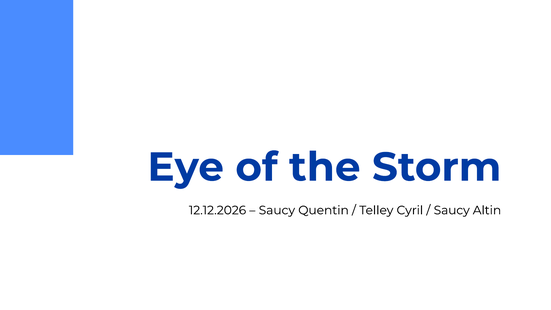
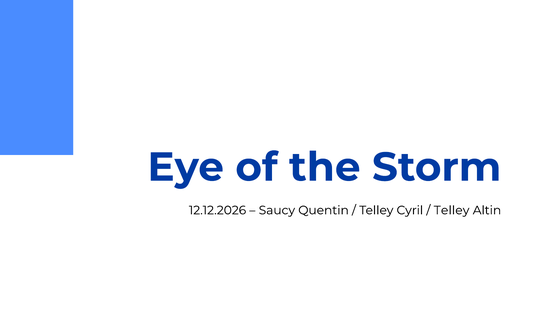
Saucy at (452, 210): Saucy -> Telley
